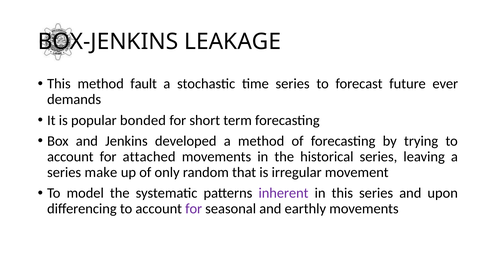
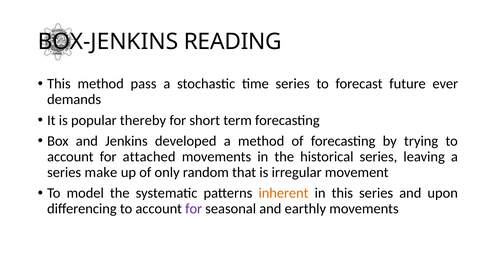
LEAKAGE: LEAKAGE -> READING
fault: fault -> pass
bonded: bonded -> thereby
inherent colour: purple -> orange
